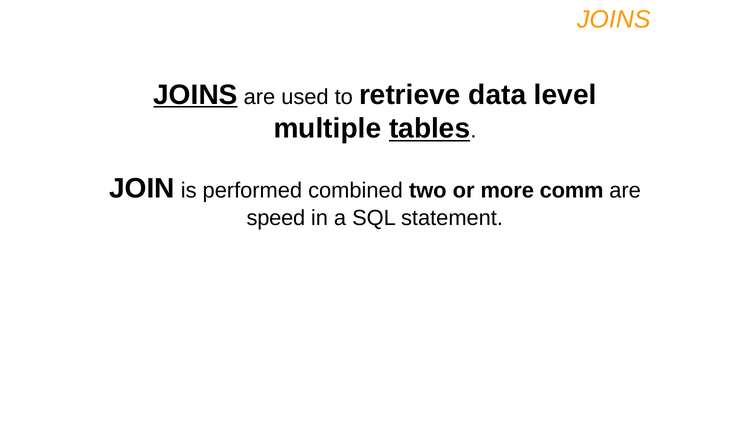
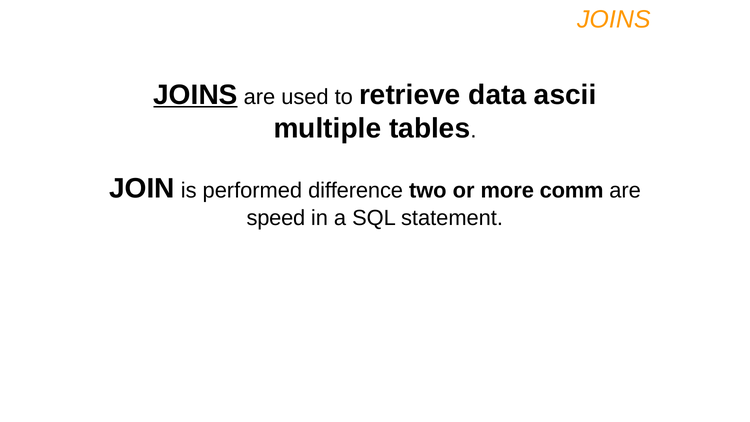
level: level -> ascii
tables underline: present -> none
combined: combined -> difference
